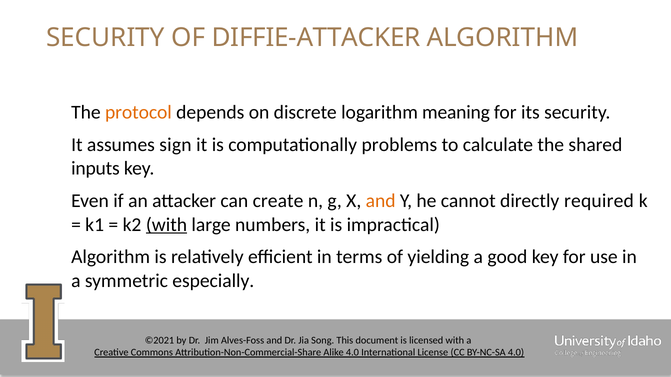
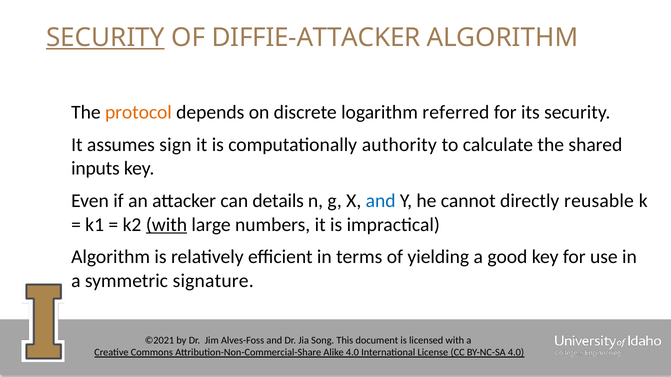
SECURITY at (105, 38) underline: none -> present
meaning: meaning -> referred
problems: problems -> authority
create: create -> details
and at (381, 201) colour: orange -> blue
required: required -> reusable
especially: especially -> signature
